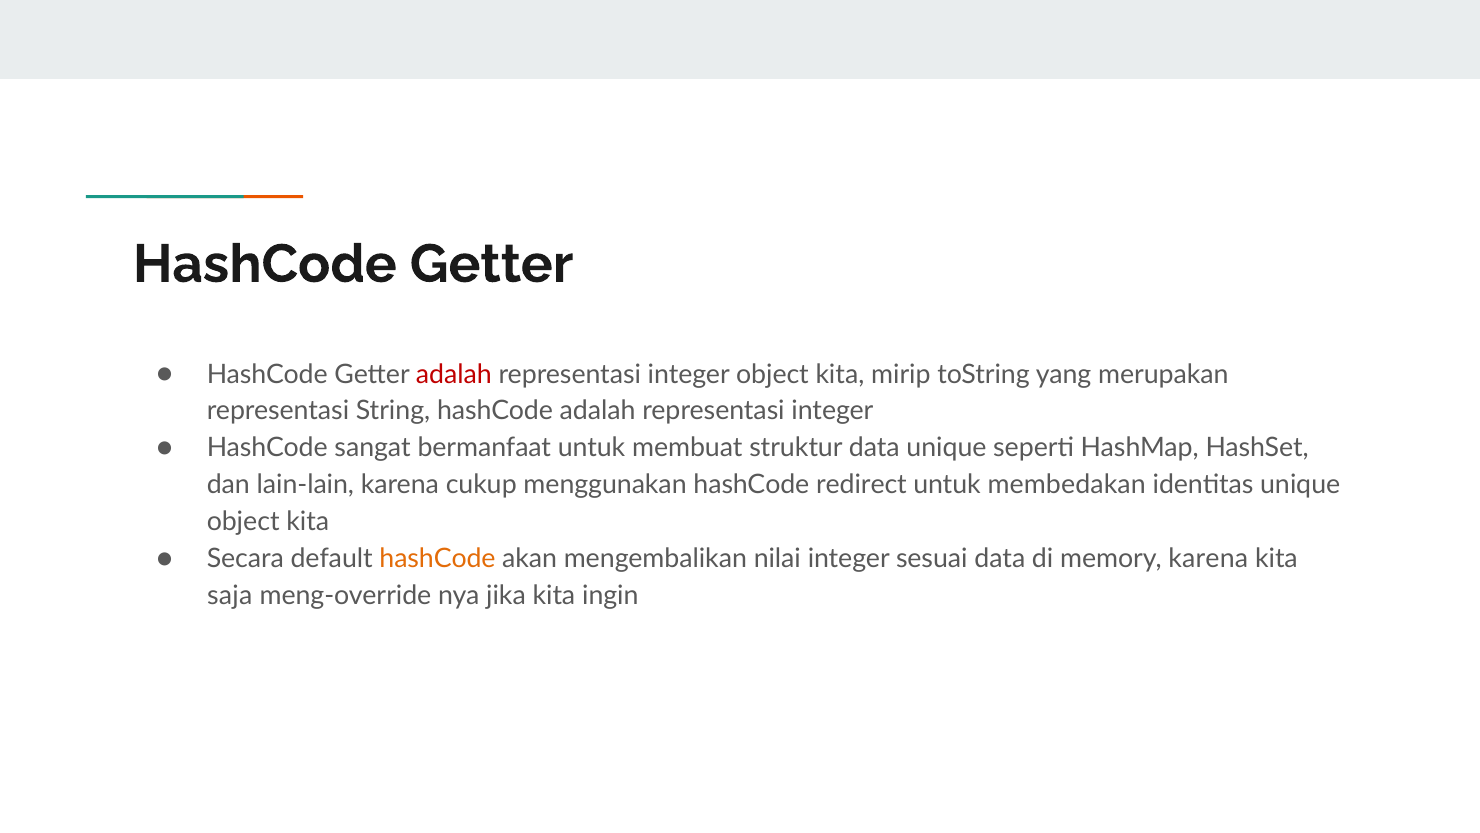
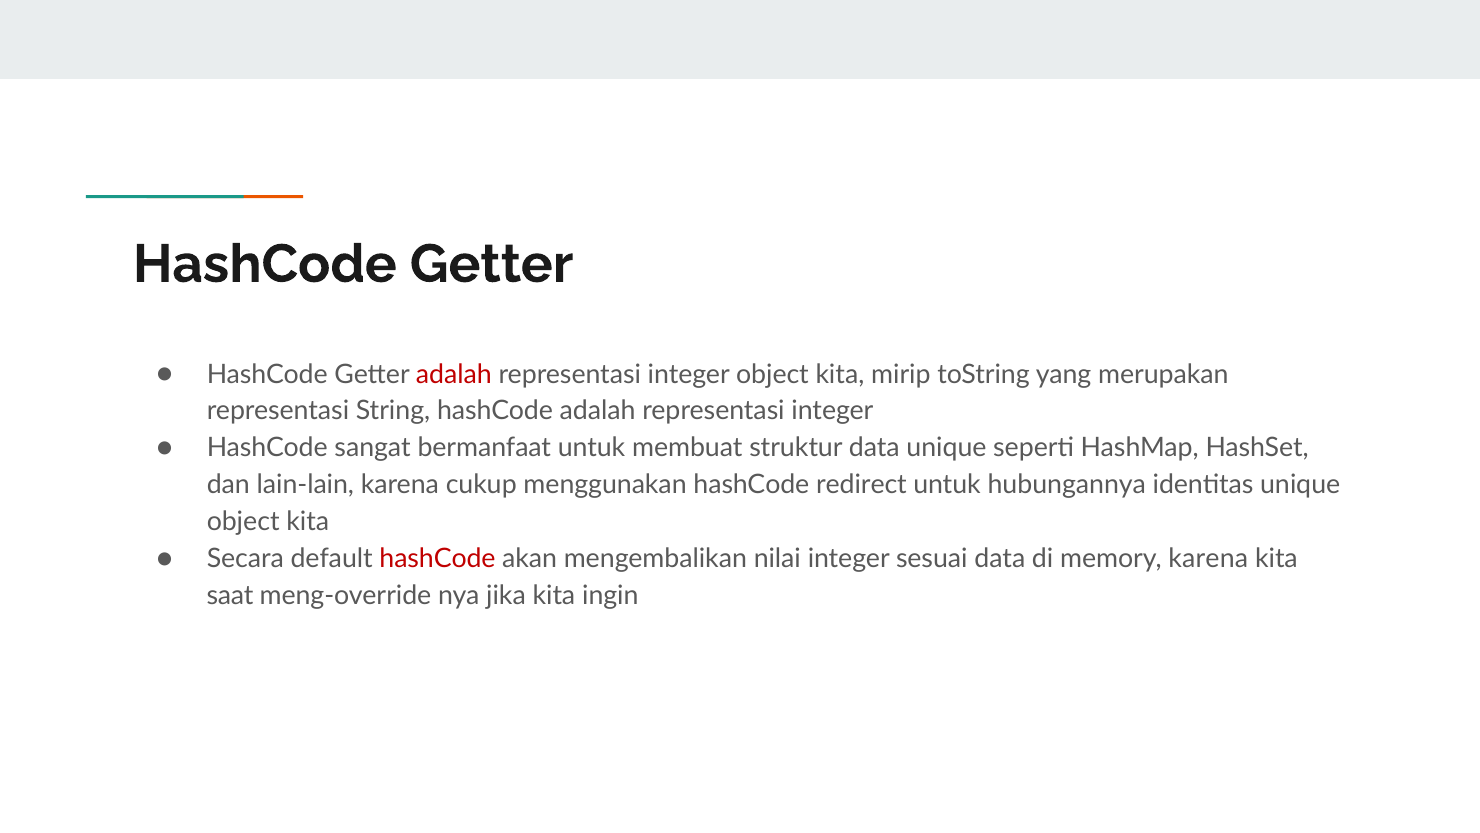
membedakan: membedakan -> hubungannya
hashCode at (438, 558) colour: orange -> red
saja: saja -> saat
